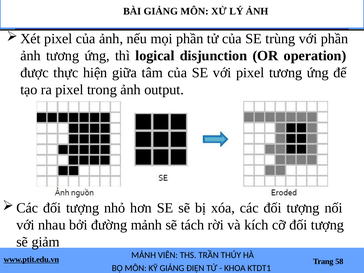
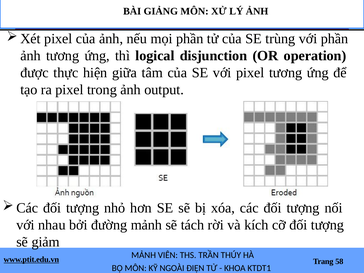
KỸ GIẢNG: GIẢNG -> NGOÀI
